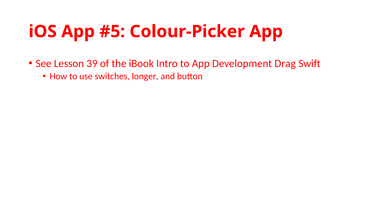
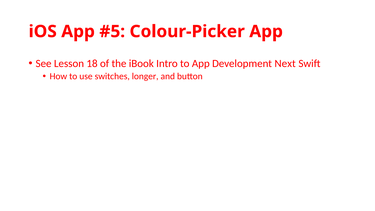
39: 39 -> 18
Drag: Drag -> Next
